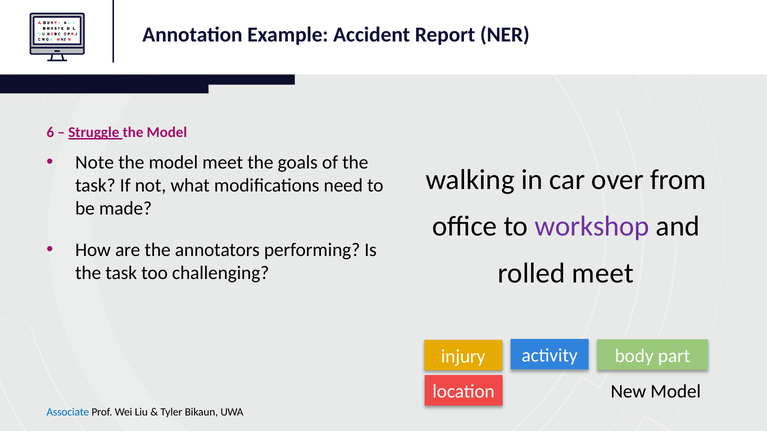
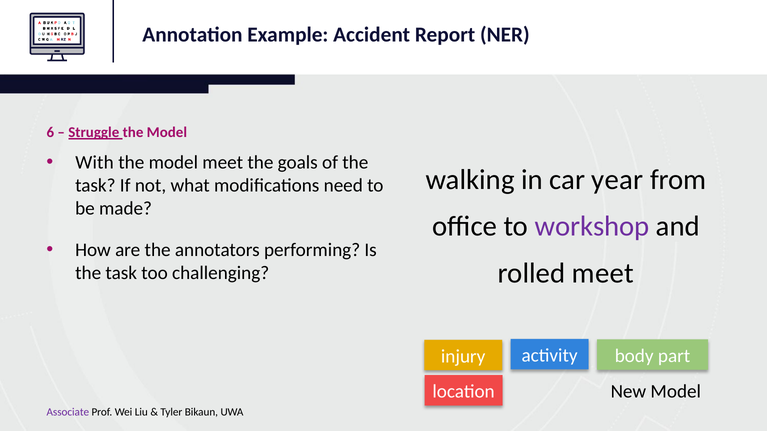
Note: Note -> With
over: over -> year
Associate colour: blue -> purple
